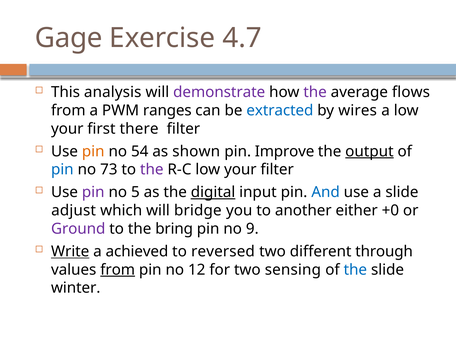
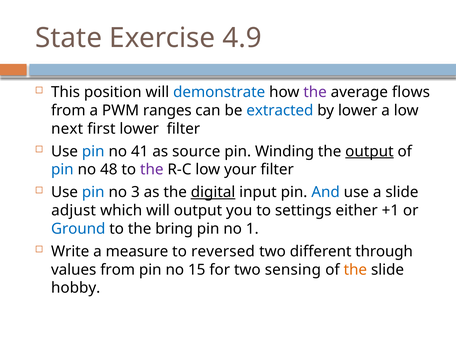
Gage: Gage -> State
4.7: 4.7 -> 4.9
analysis: analysis -> position
demonstrate colour: purple -> blue
by wires: wires -> lower
your at (67, 129): your -> next
first there: there -> lower
pin at (93, 151) colour: orange -> blue
54: 54 -> 41
shown: shown -> source
Improve: Improve -> Winding
73: 73 -> 48
pin at (93, 192) colour: purple -> blue
5: 5 -> 3
will bridge: bridge -> output
another: another -> settings
+0: +0 -> +1
Ground colour: purple -> blue
9: 9 -> 1
Write underline: present -> none
achieved: achieved -> measure
from at (118, 270) underline: present -> none
12: 12 -> 15
the at (355, 270) colour: blue -> orange
winter: winter -> hobby
